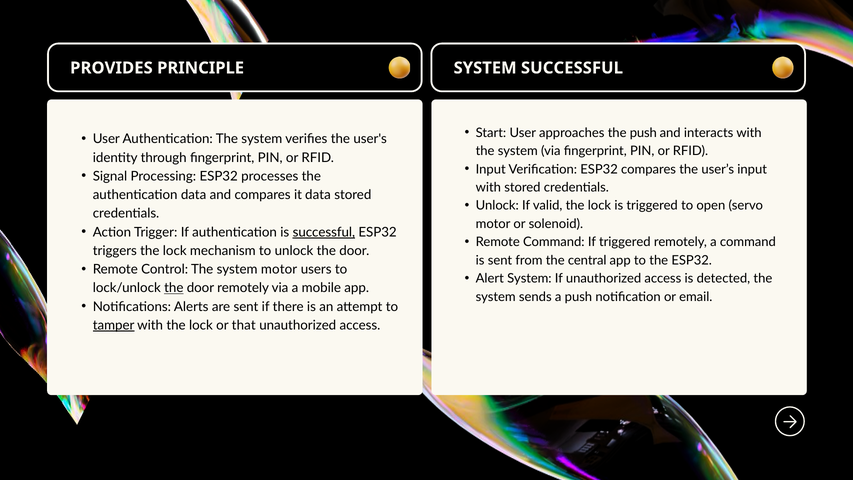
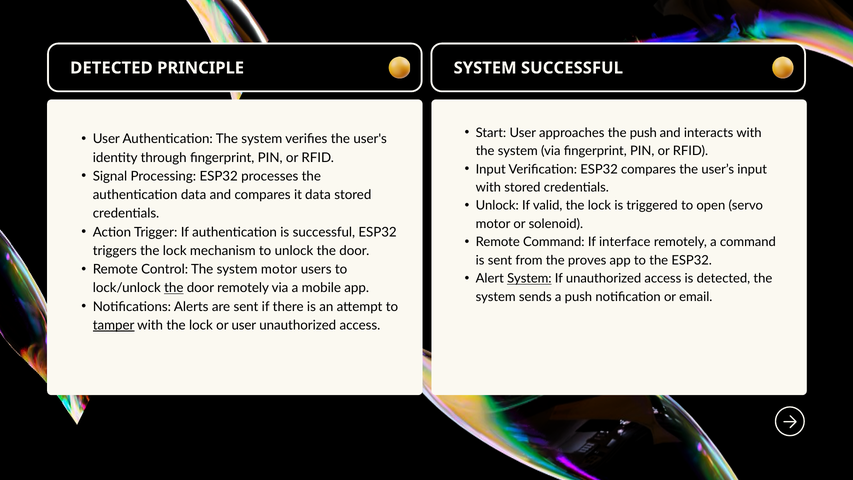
PROVIDES at (111, 68): PROVIDES -> DETECTED
successful at (324, 232) underline: present -> none
If triggered: triggered -> interface
central: central -> proves
System at (529, 279) underline: none -> present
or that: that -> user
